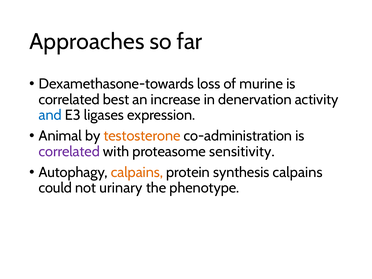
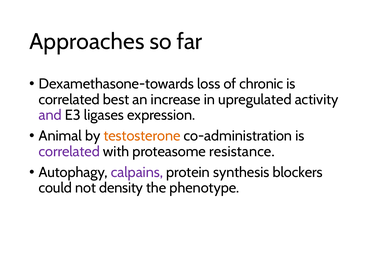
murine: murine -> chronic
denervation: denervation -> upregulated
and colour: blue -> purple
sensitivity: sensitivity -> resistance
calpains at (137, 172) colour: orange -> purple
synthesis calpains: calpains -> blockers
urinary: urinary -> density
